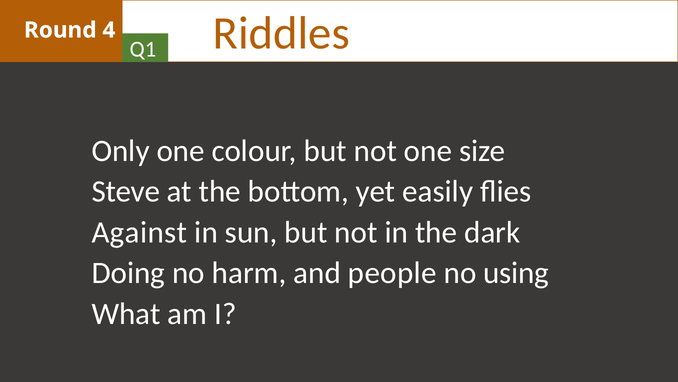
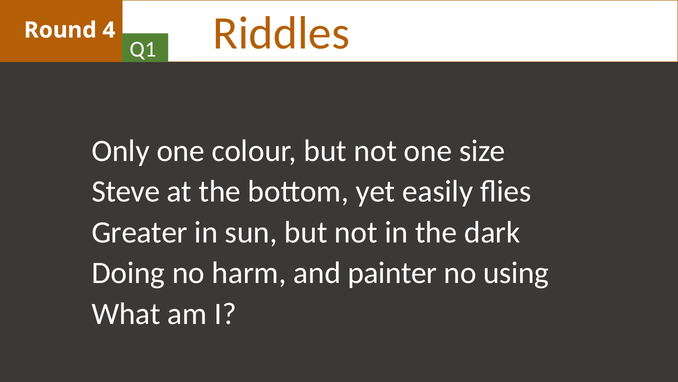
Against: Against -> Greater
people: people -> painter
